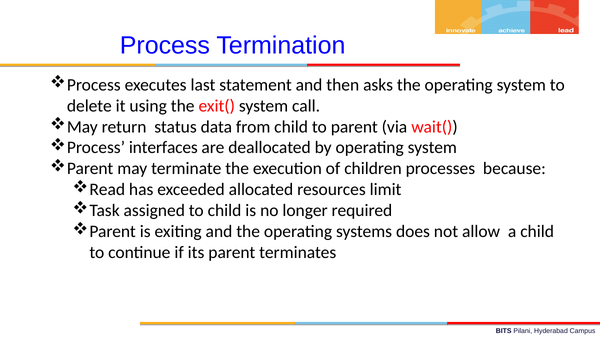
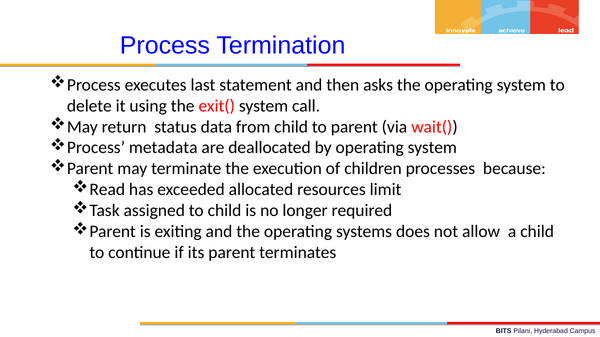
interfaces: interfaces -> metadata
